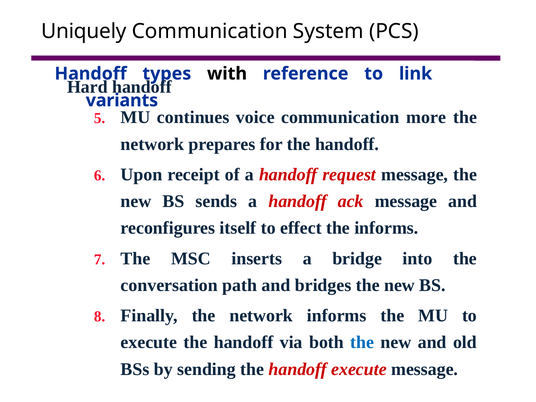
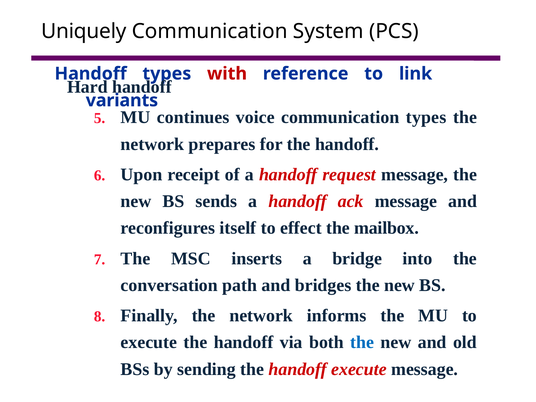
with colour: black -> red
communication more: more -> types
the informs: informs -> mailbox
